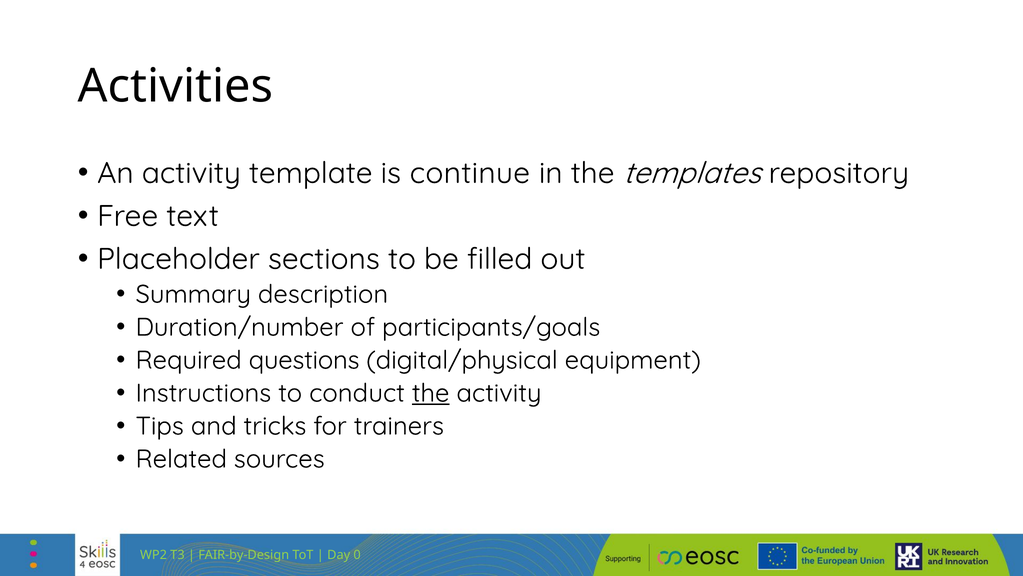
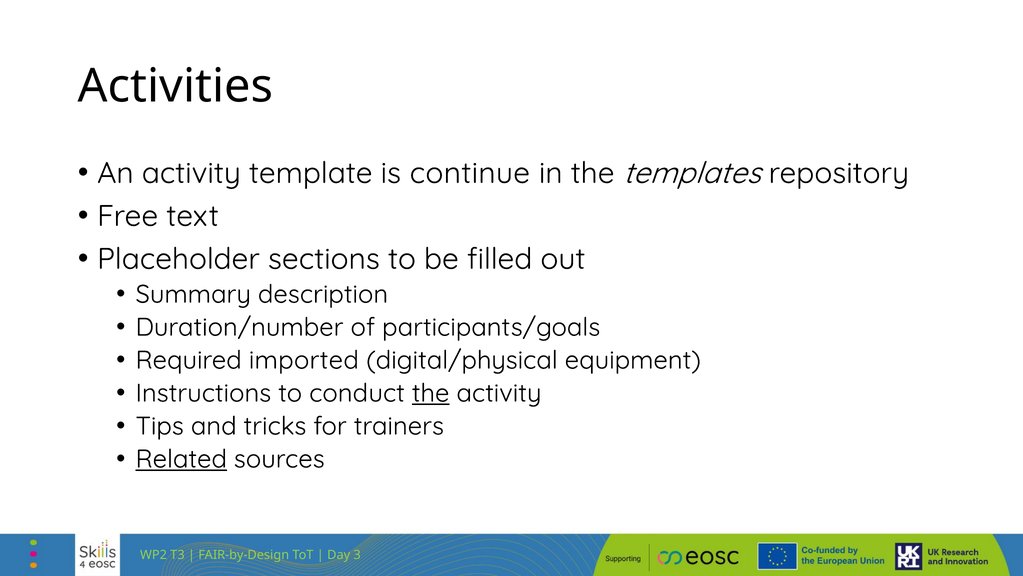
questions: questions -> imported
Related underline: none -> present
0: 0 -> 3
